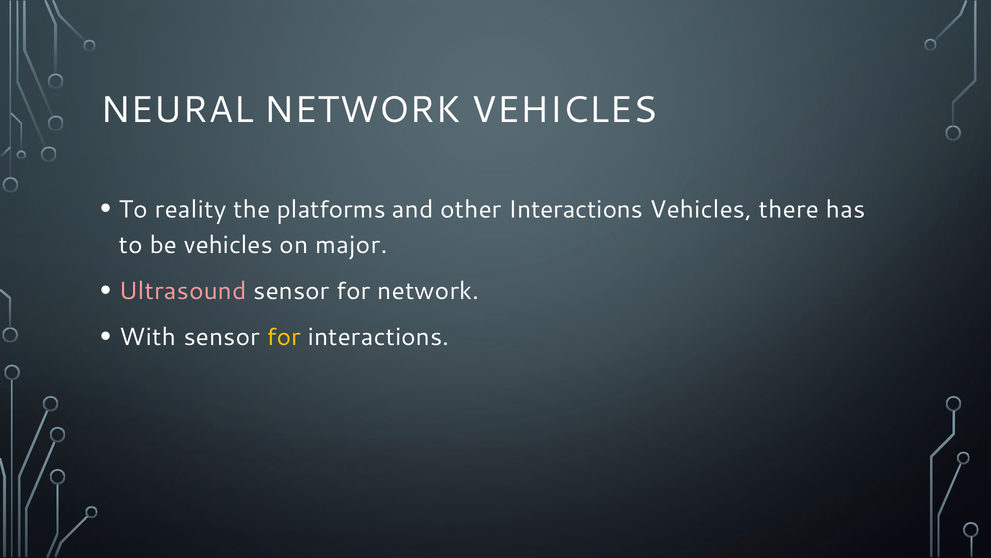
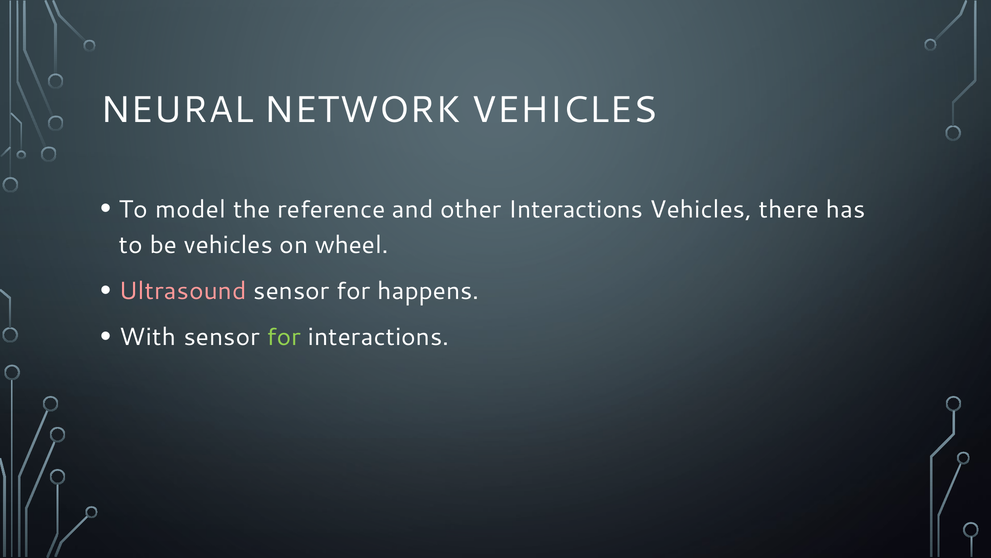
reality: reality -> model
platforms: platforms -> reference
major: major -> wheel
for network: network -> happens
for at (284, 337) colour: yellow -> light green
